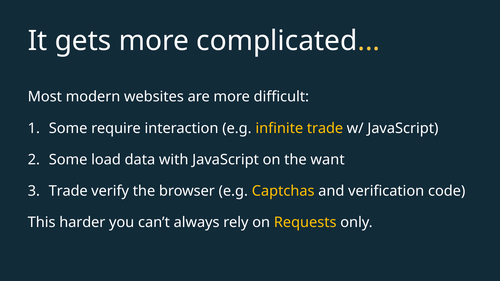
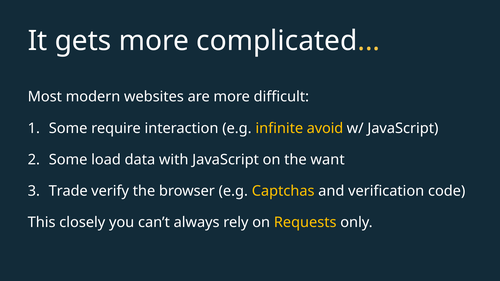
infinite trade: trade -> avoid
harder: harder -> closely
